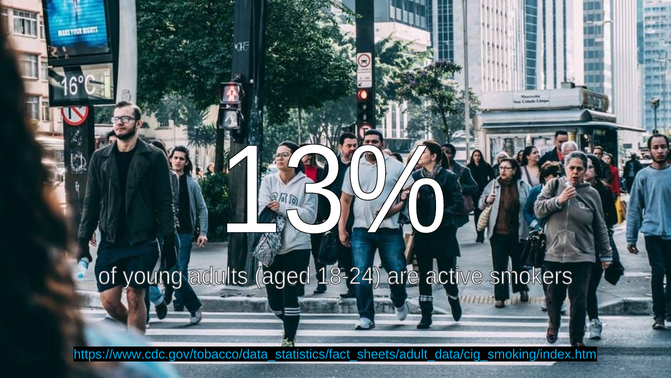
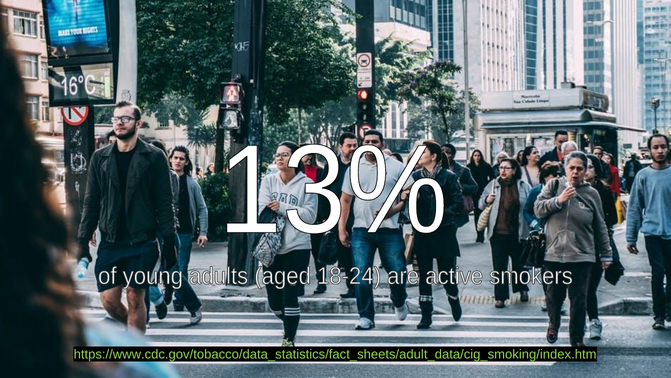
https://www.cdc.gov/tobacco/data_statistics/fact_sheets/adult_data/cig_smoking/index.htm colour: light blue -> light green
